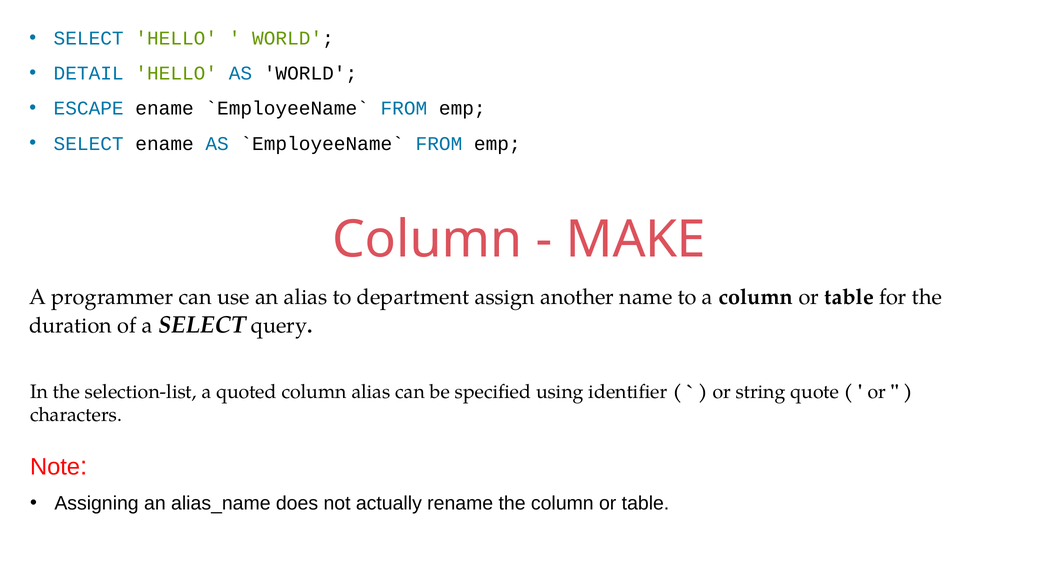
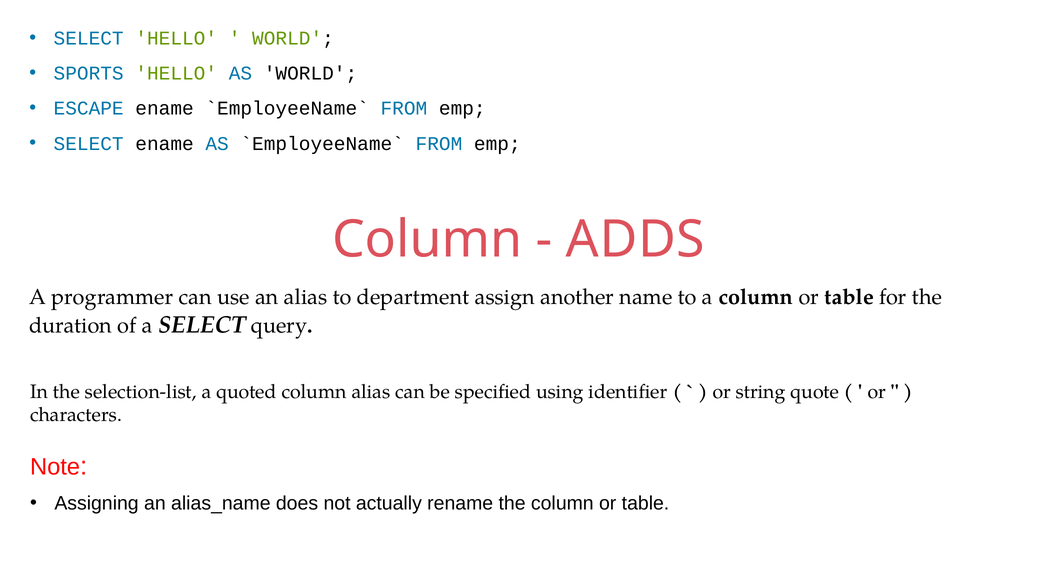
DETAIL: DETAIL -> SPORTS
MAKE: MAKE -> ADDS
